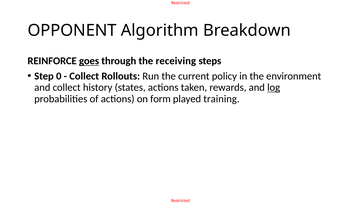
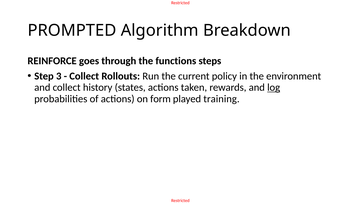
OPPONENT: OPPONENT -> PROMPTED
goes underline: present -> none
receiving: receiving -> functions
0: 0 -> 3
